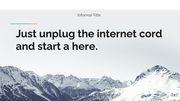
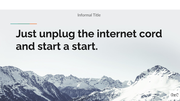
a here: here -> start
